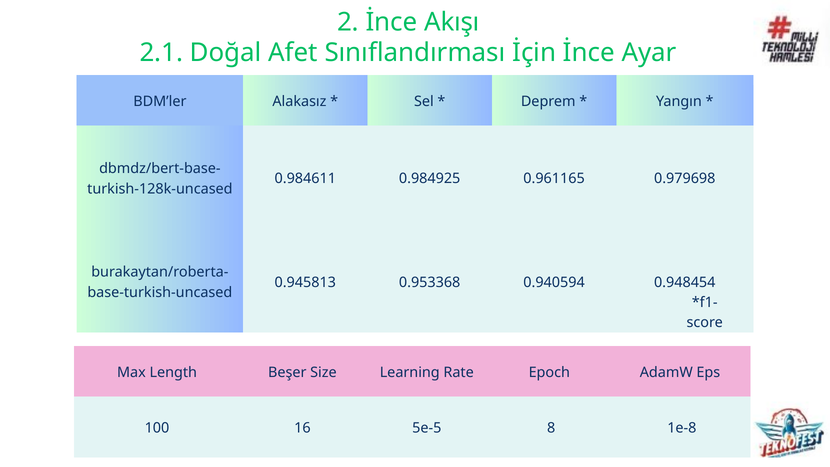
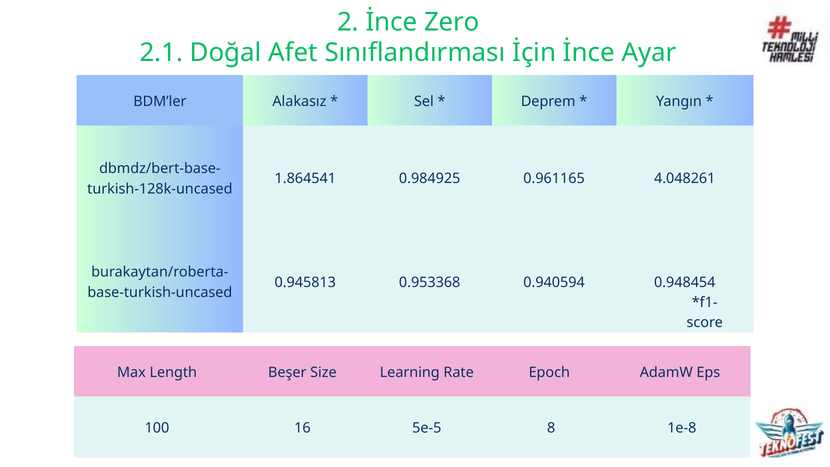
Akışı: Akışı -> Zero
0.984611: 0.984611 -> 1.864541
0.979698: 0.979698 -> 4.048261
